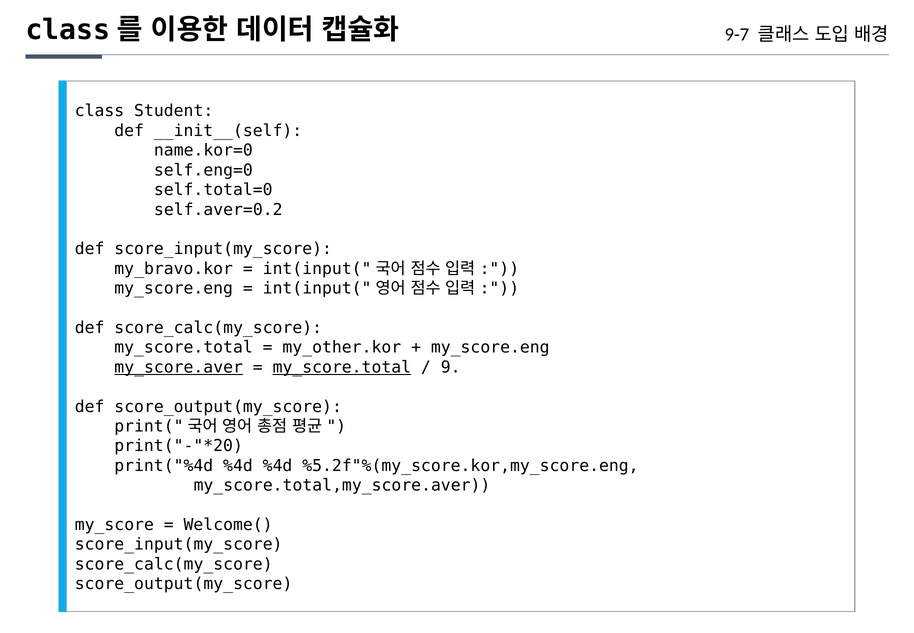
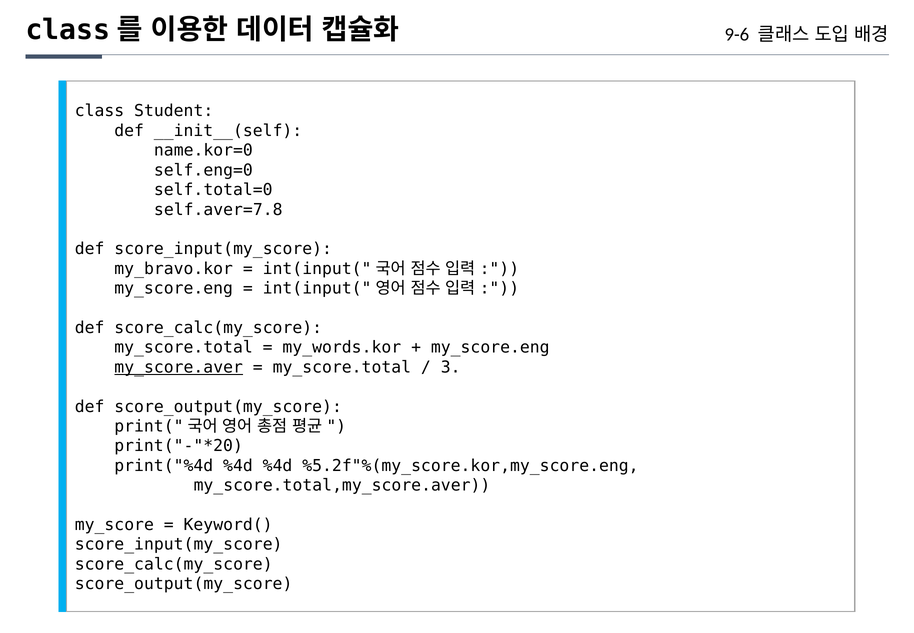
9-7: 9-7 -> 9-6
self.aver=0.2: self.aver=0.2 -> self.aver=7.8
my_other.kor: my_other.kor -> my_words.kor
my_score.total at (342, 367) underline: present -> none
9: 9 -> 3
Welcome(: Welcome( -> Keyword(
